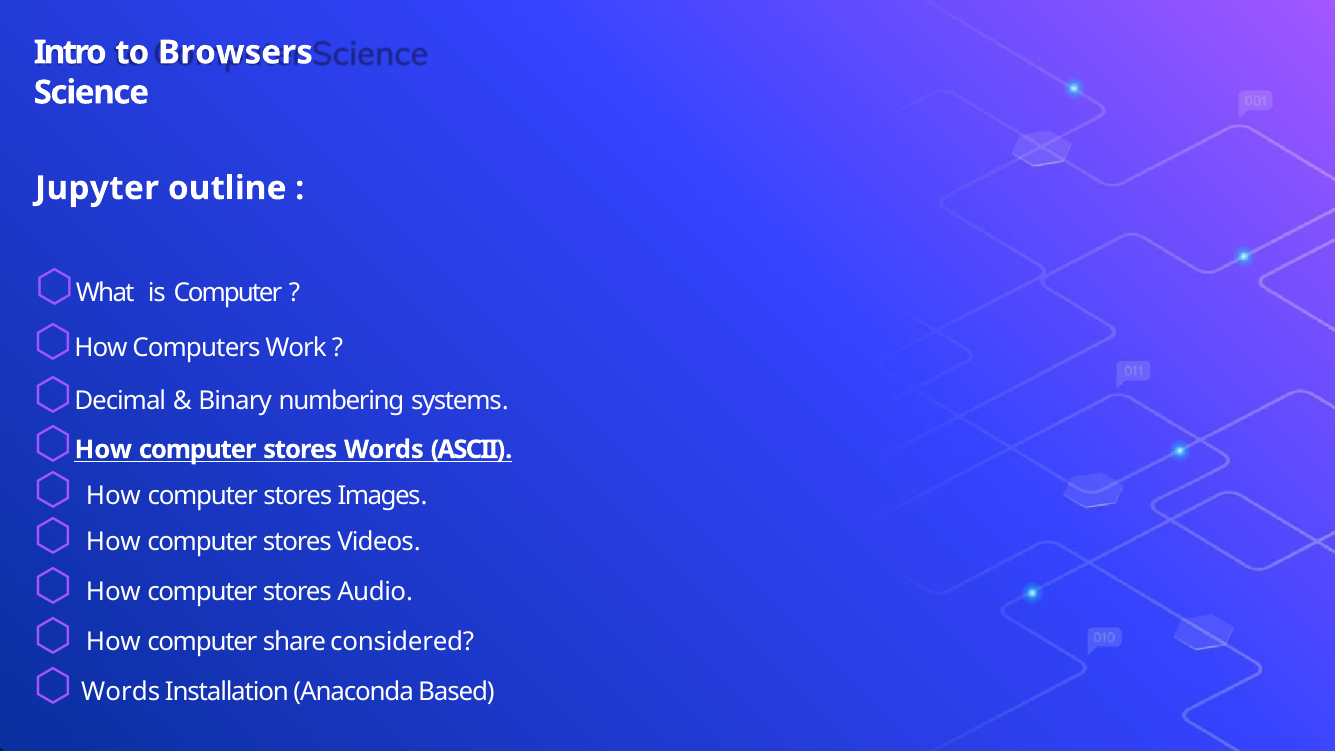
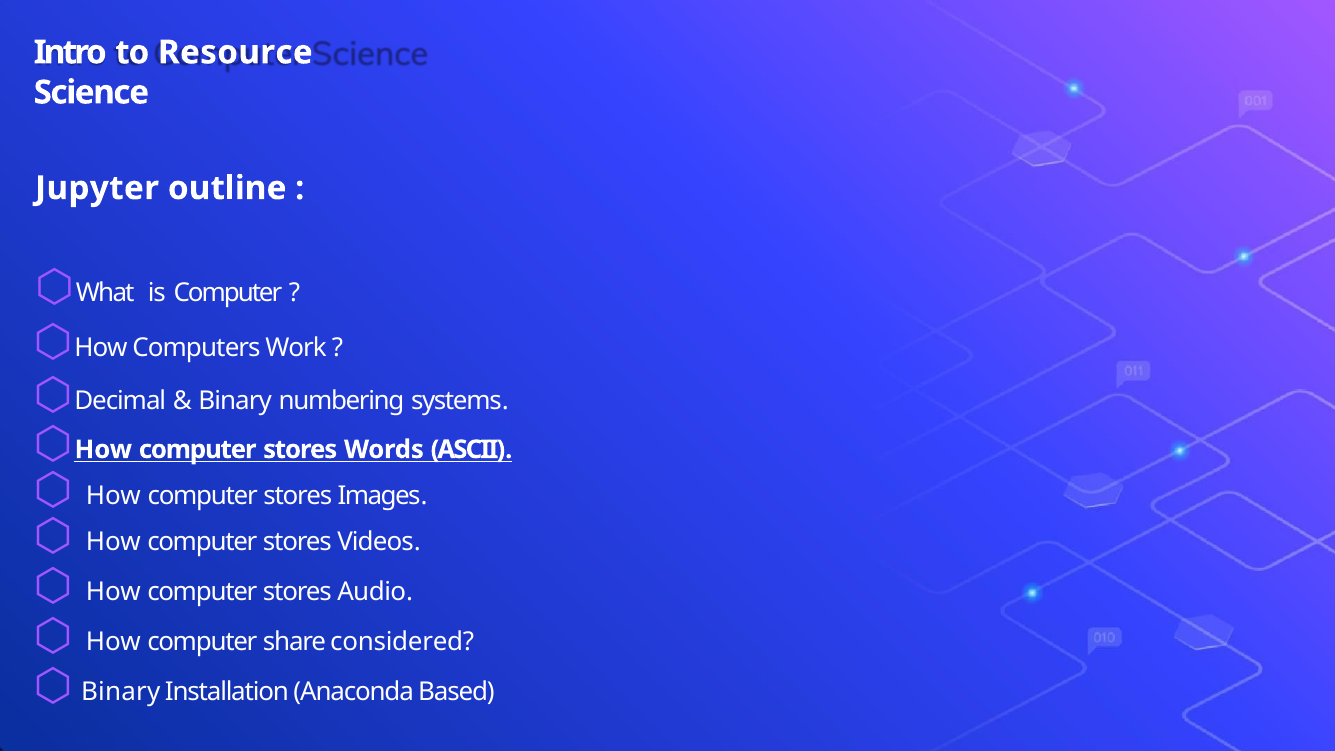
Browsers: Browsers -> Resource
Words at (121, 692): Words -> Binary
